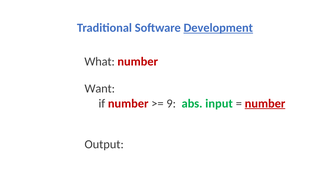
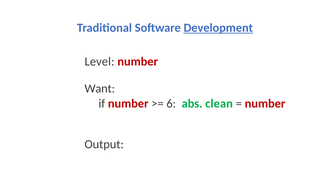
What: What -> Level
9: 9 -> 6
input: input -> clean
number at (265, 104) underline: present -> none
